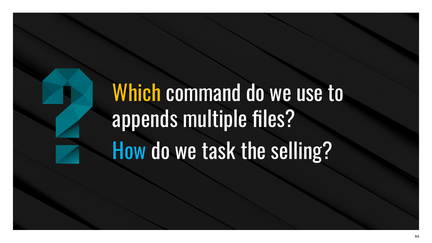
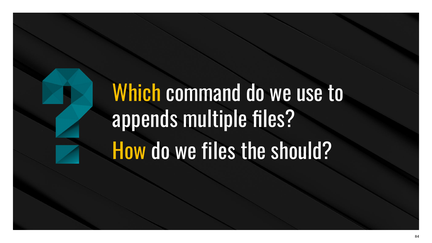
How colour: light blue -> yellow
we task: task -> files
selling: selling -> should
